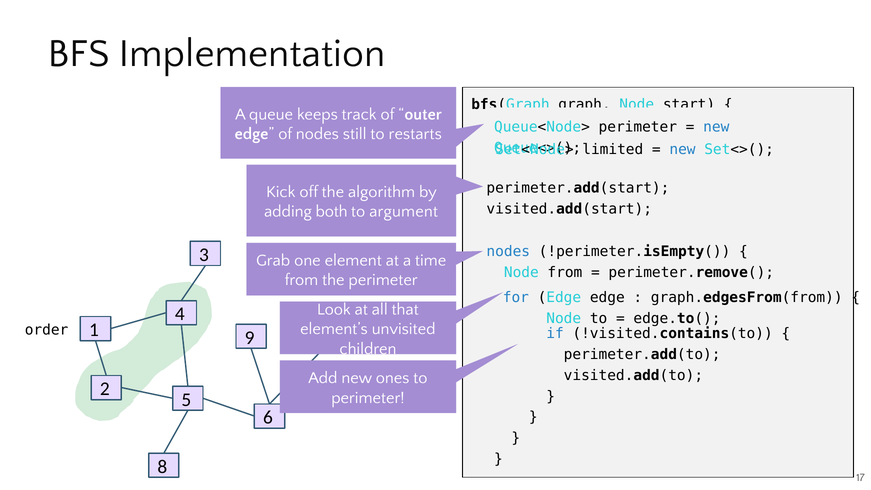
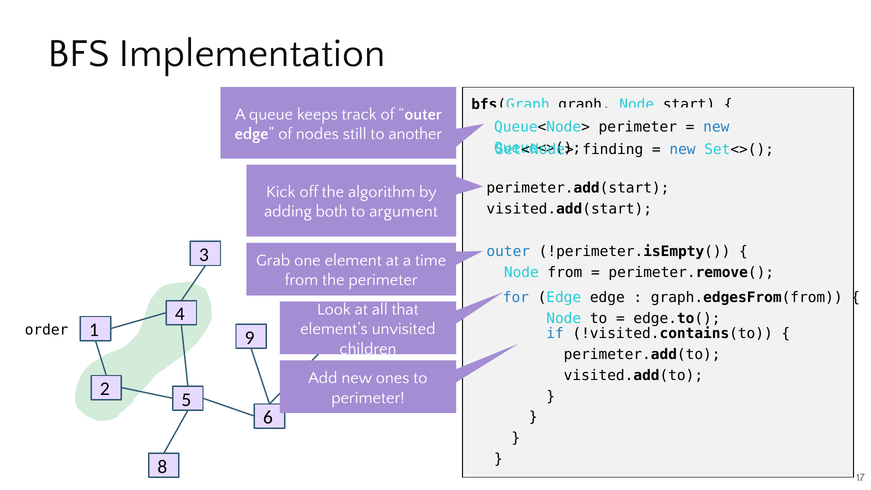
restarts: restarts -> another
limited: limited -> finding
nodes at (508, 251): nodes -> outer
